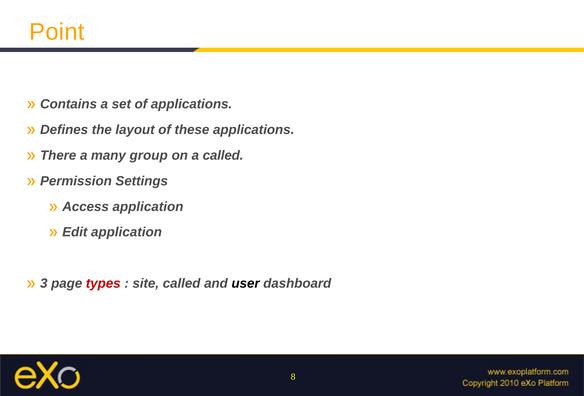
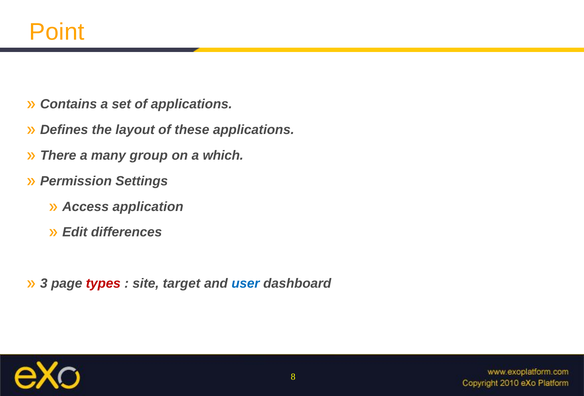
a called: called -> which
Edit application: application -> differences
site called: called -> target
user colour: black -> blue
